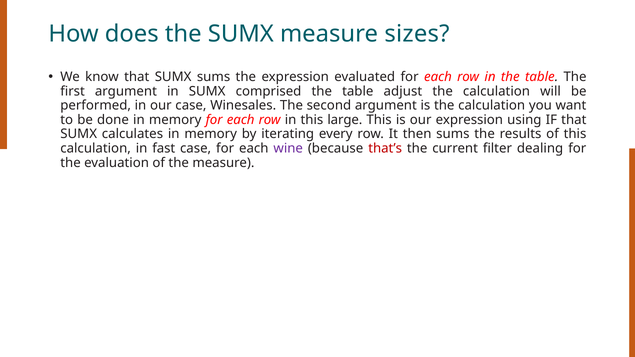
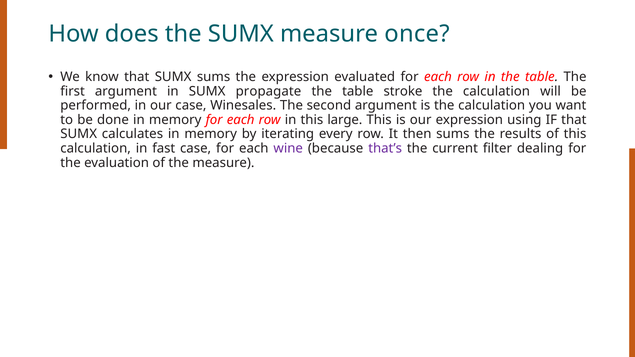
sizes: sizes -> once
comprised: comprised -> propagate
adjust: adjust -> stroke
that’s colour: red -> purple
